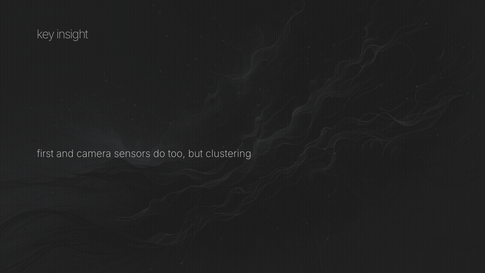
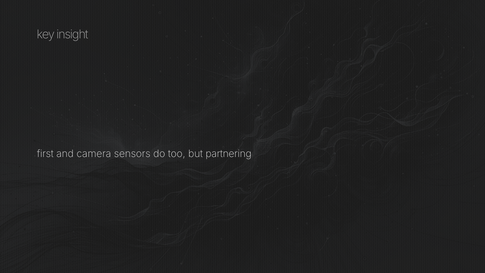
clustering: clustering -> partnering
